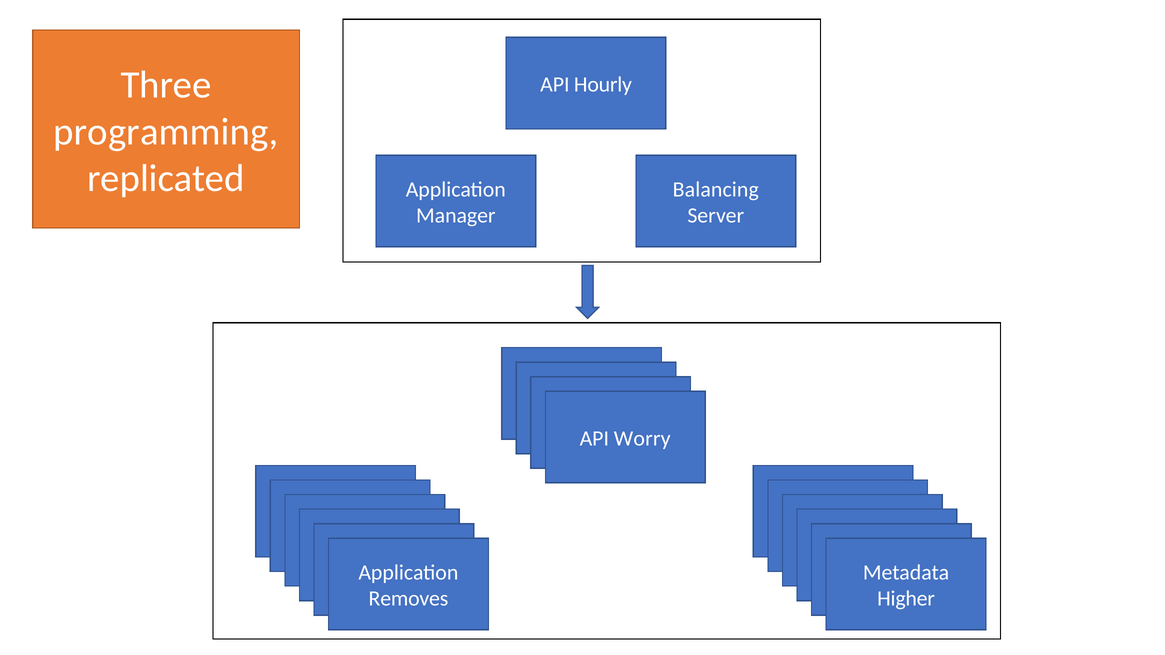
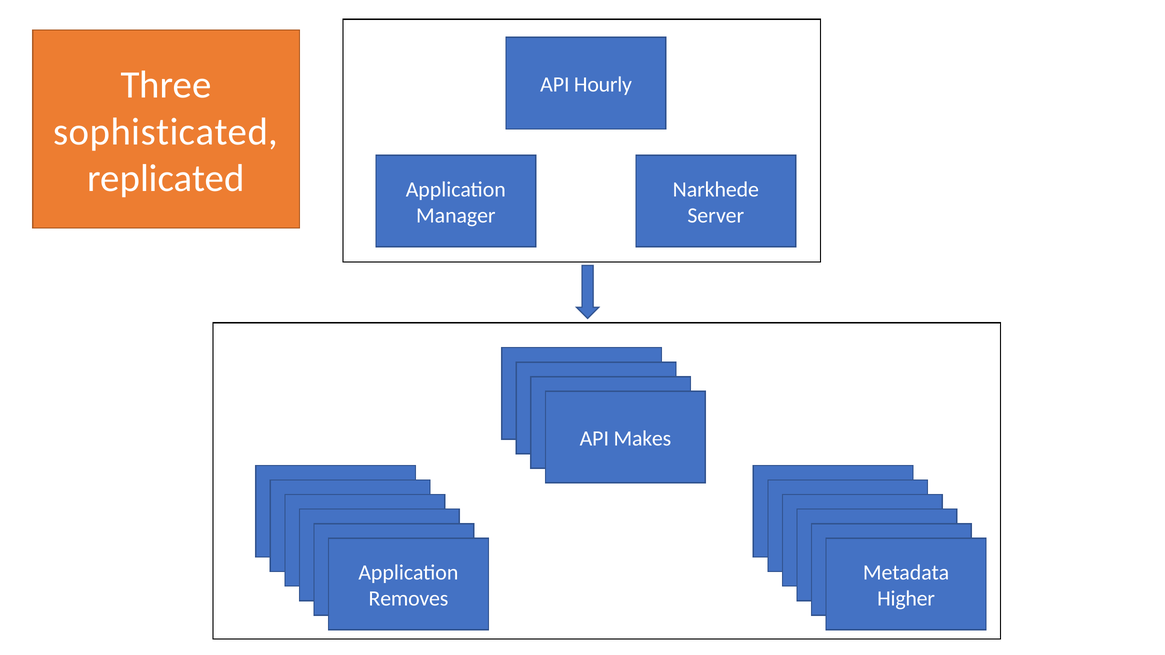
programming: programming -> sophisticated
Balancing: Balancing -> Narkhede
Worry: Worry -> Makes
